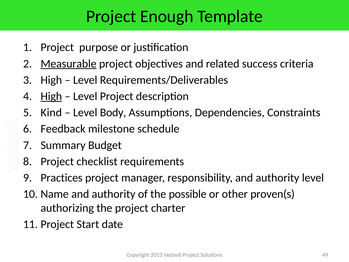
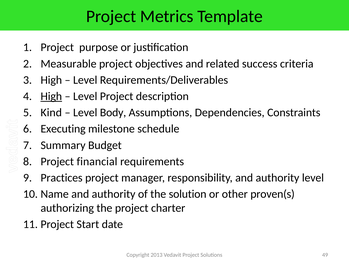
Enough: Enough -> Metrics
Measurable underline: present -> none
Feedback: Feedback -> Executing
checklist: checklist -> financial
possible: possible -> solution
